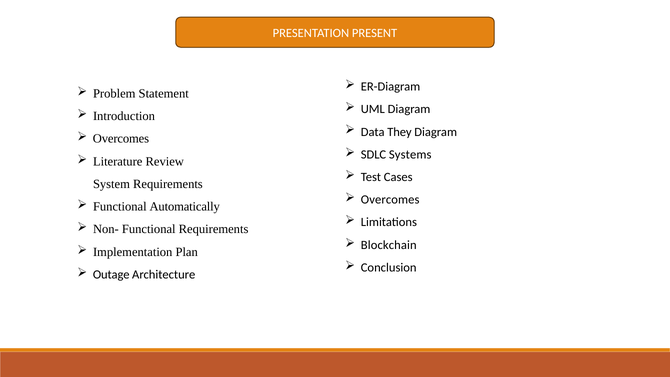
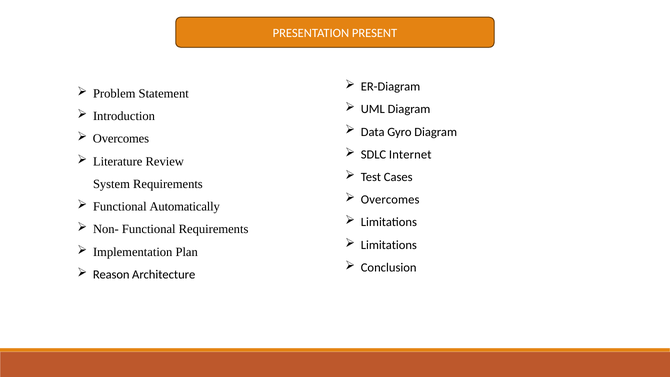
They: They -> Gyro
Systems: Systems -> Internet
Blockchain at (389, 245): Blockchain -> Limitations
Outage: Outage -> Reason
